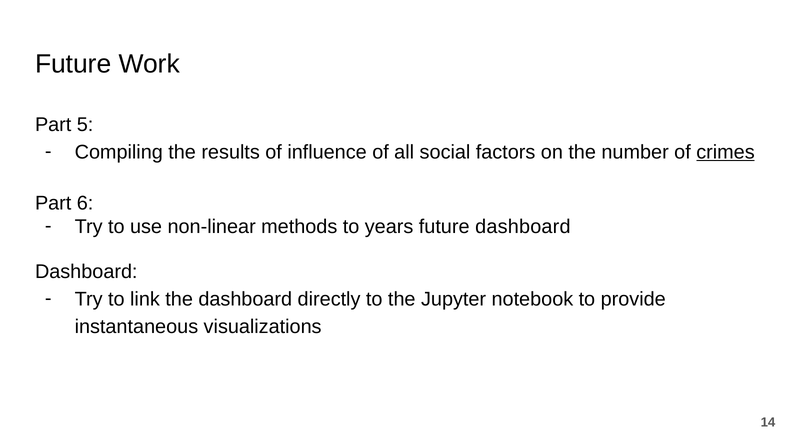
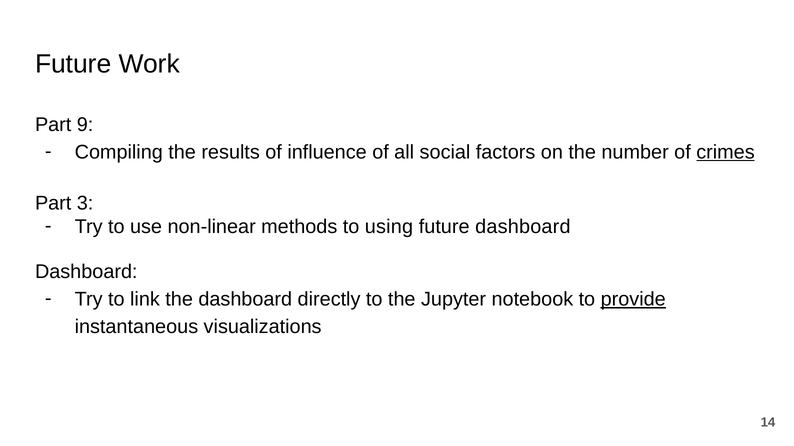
5: 5 -> 9
6: 6 -> 3
years: years -> using
provide underline: none -> present
